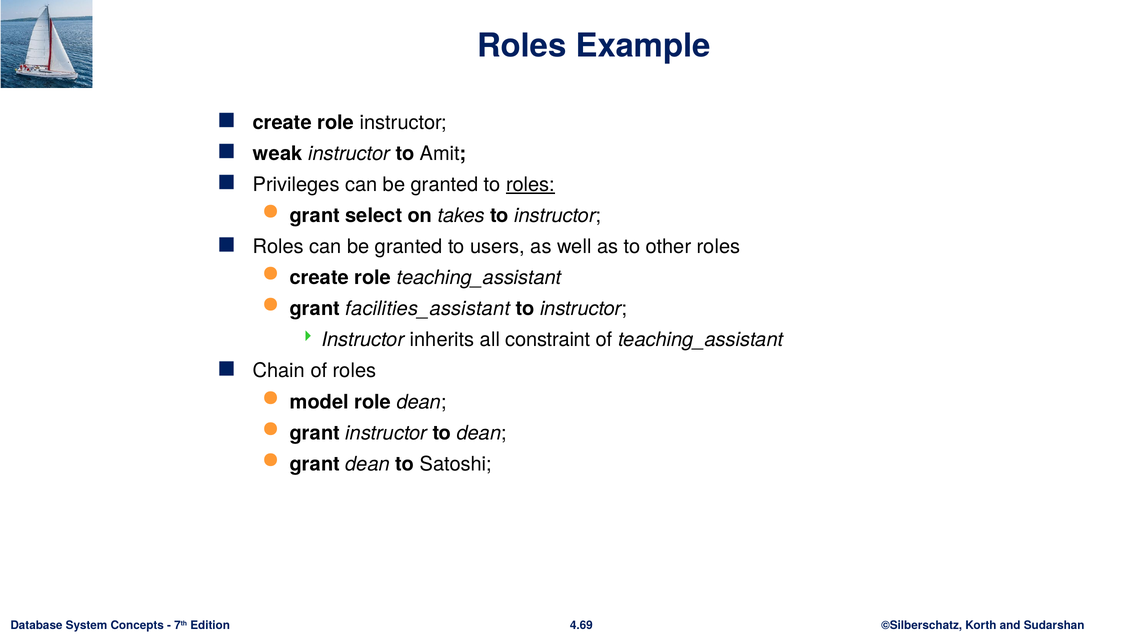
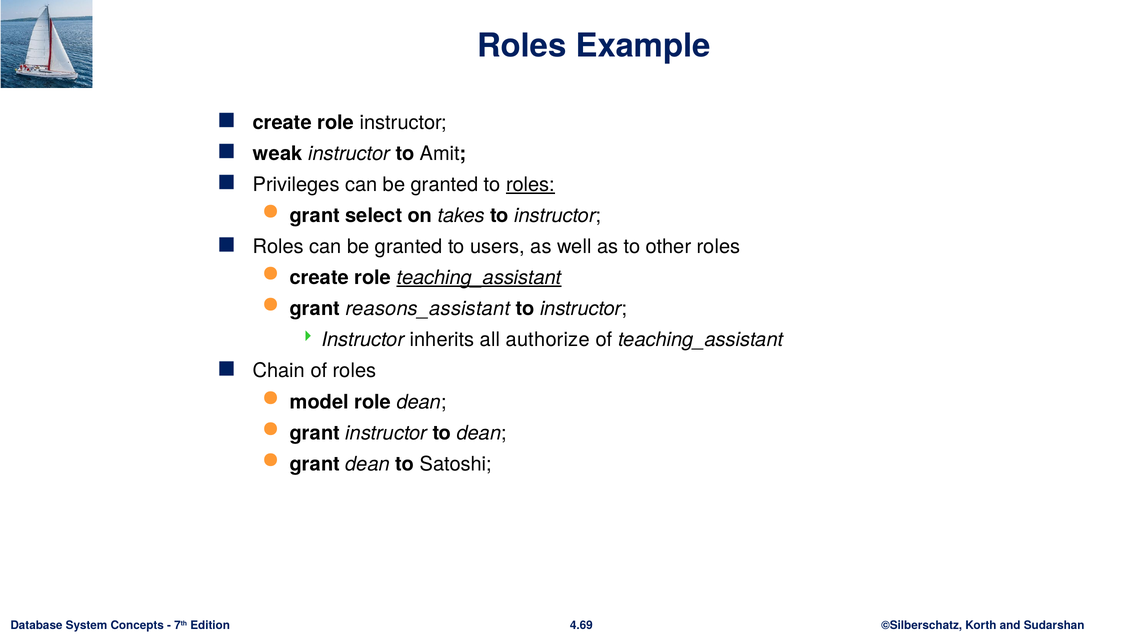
teaching_assistant at (479, 278) underline: none -> present
facilities_assistant: facilities_assistant -> reasons_assistant
constraint: constraint -> authorize
